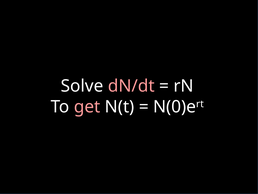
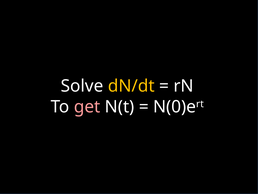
dN/dt colour: pink -> yellow
